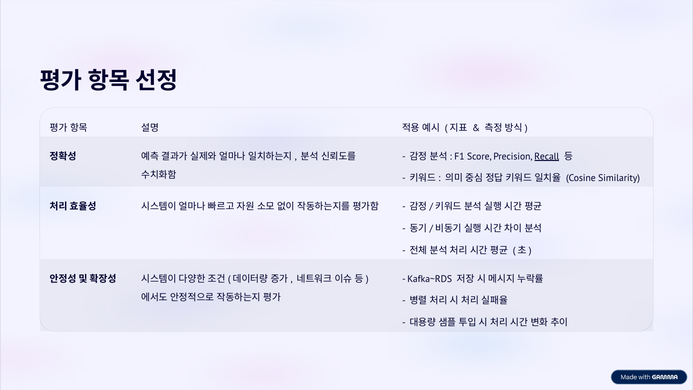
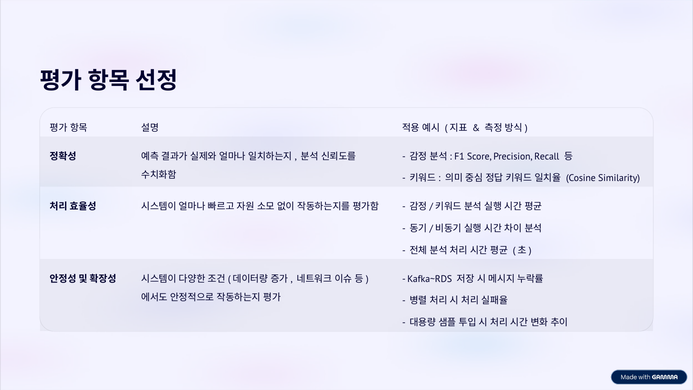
Recall underline: present -> none
